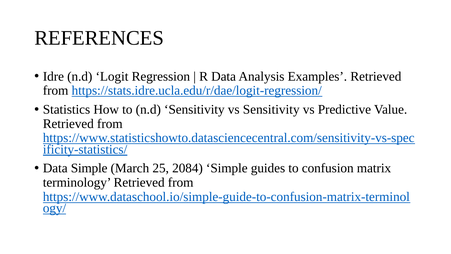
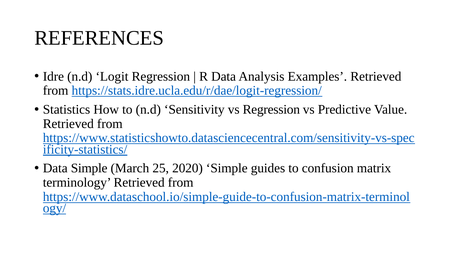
vs Sensitivity: Sensitivity -> Regression
2084: 2084 -> 2020
